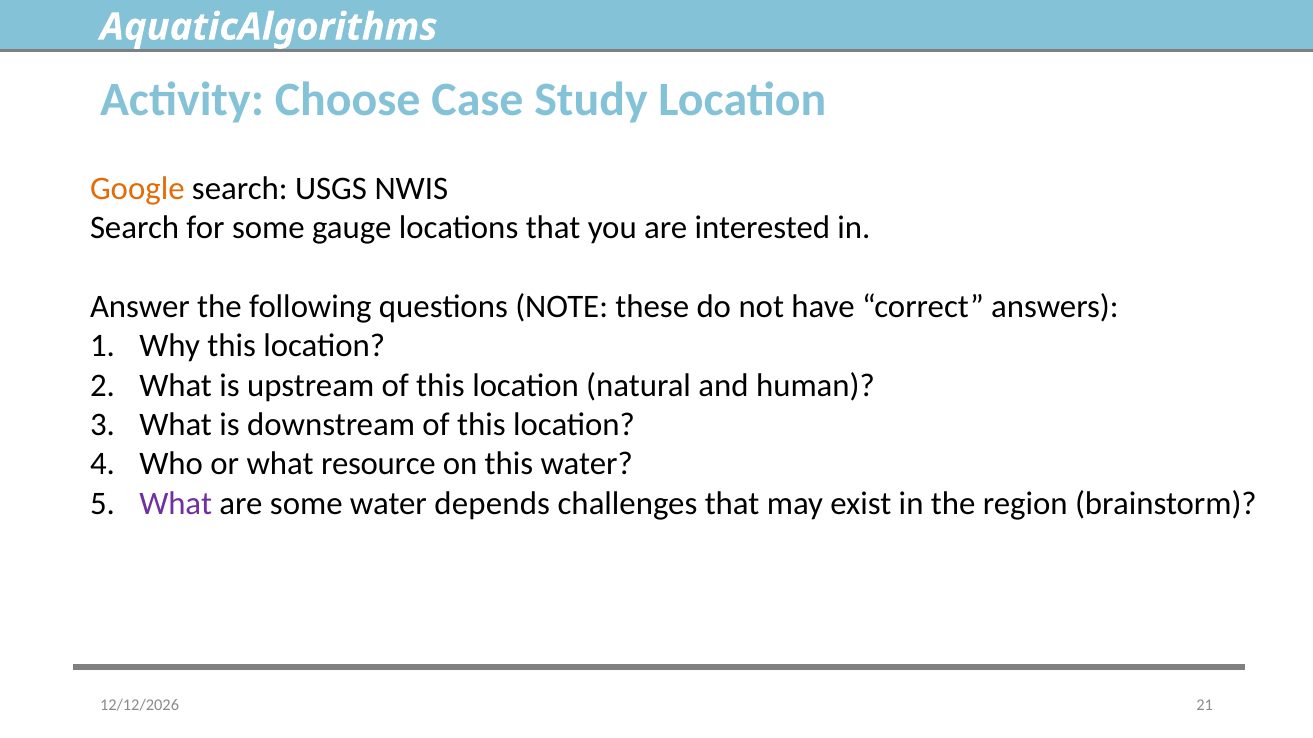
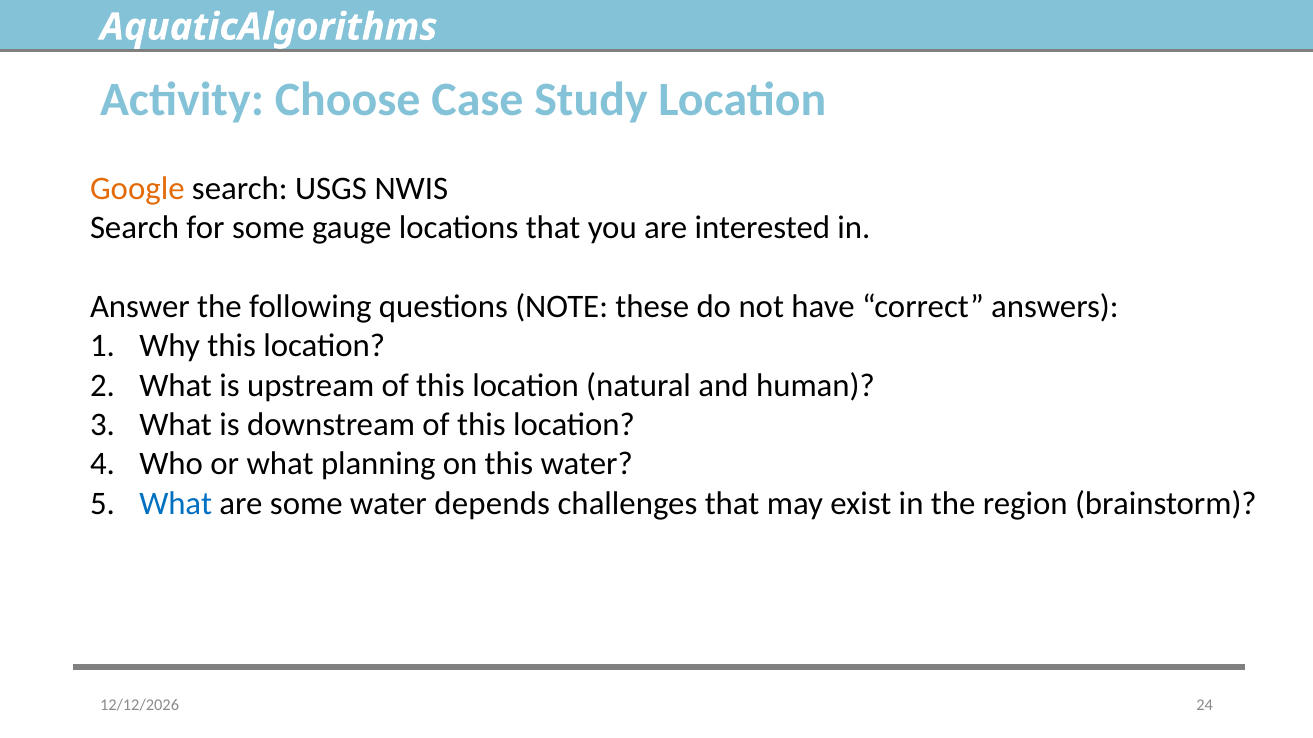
resource: resource -> planning
What at (176, 504) colour: purple -> blue
21: 21 -> 24
